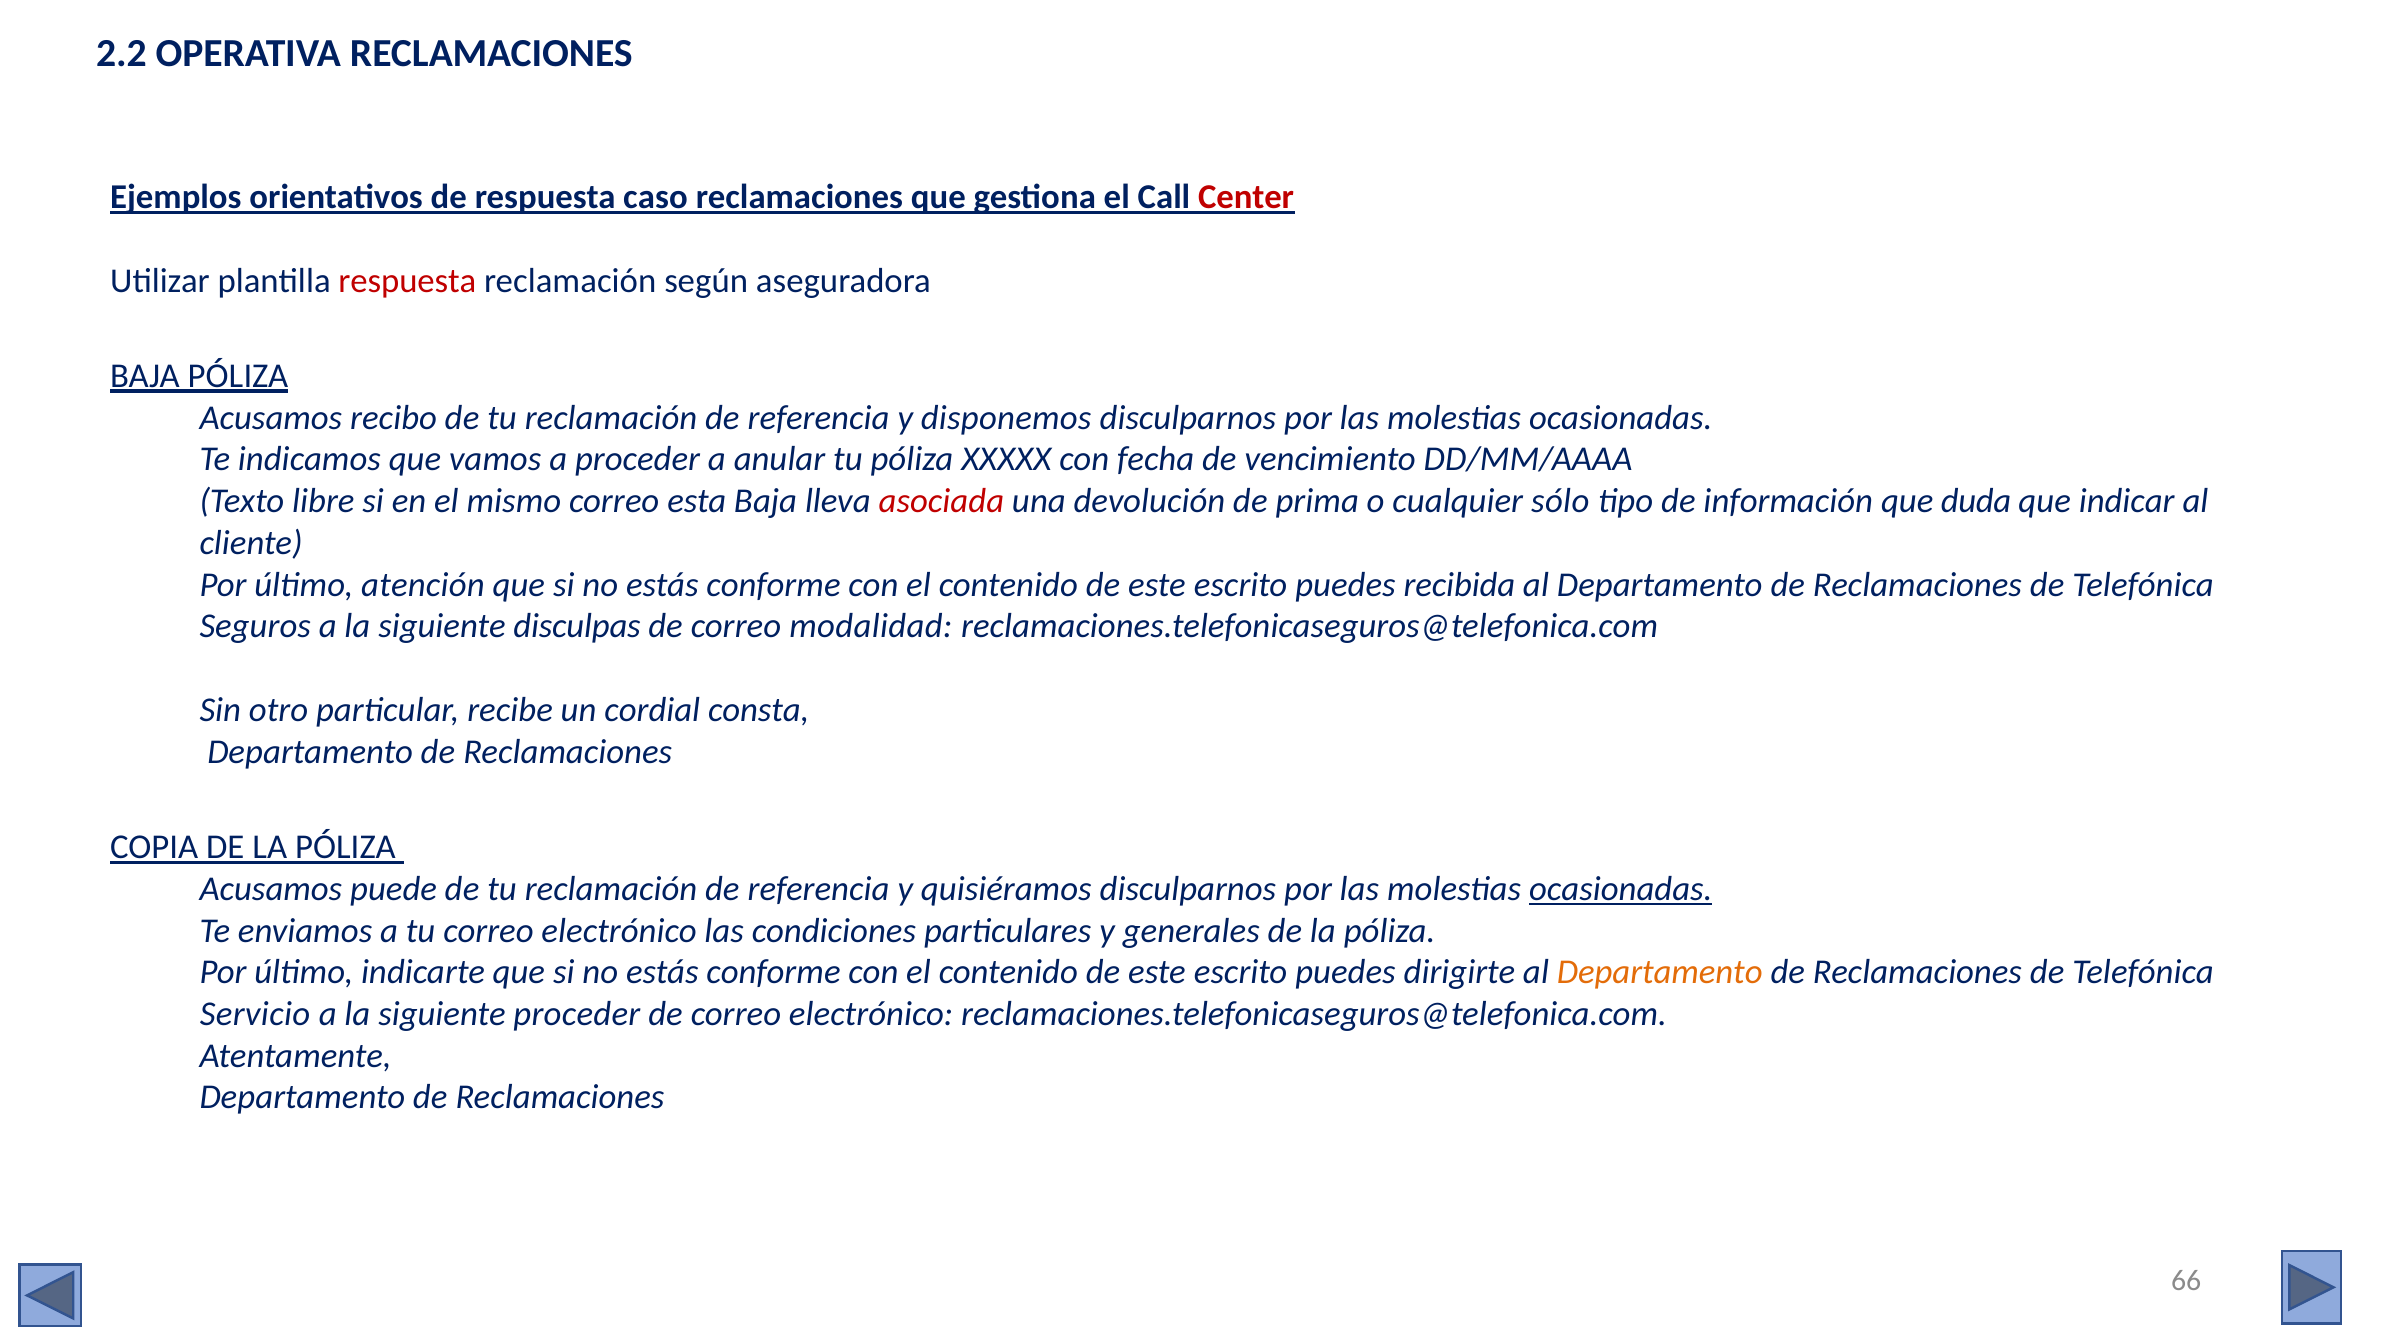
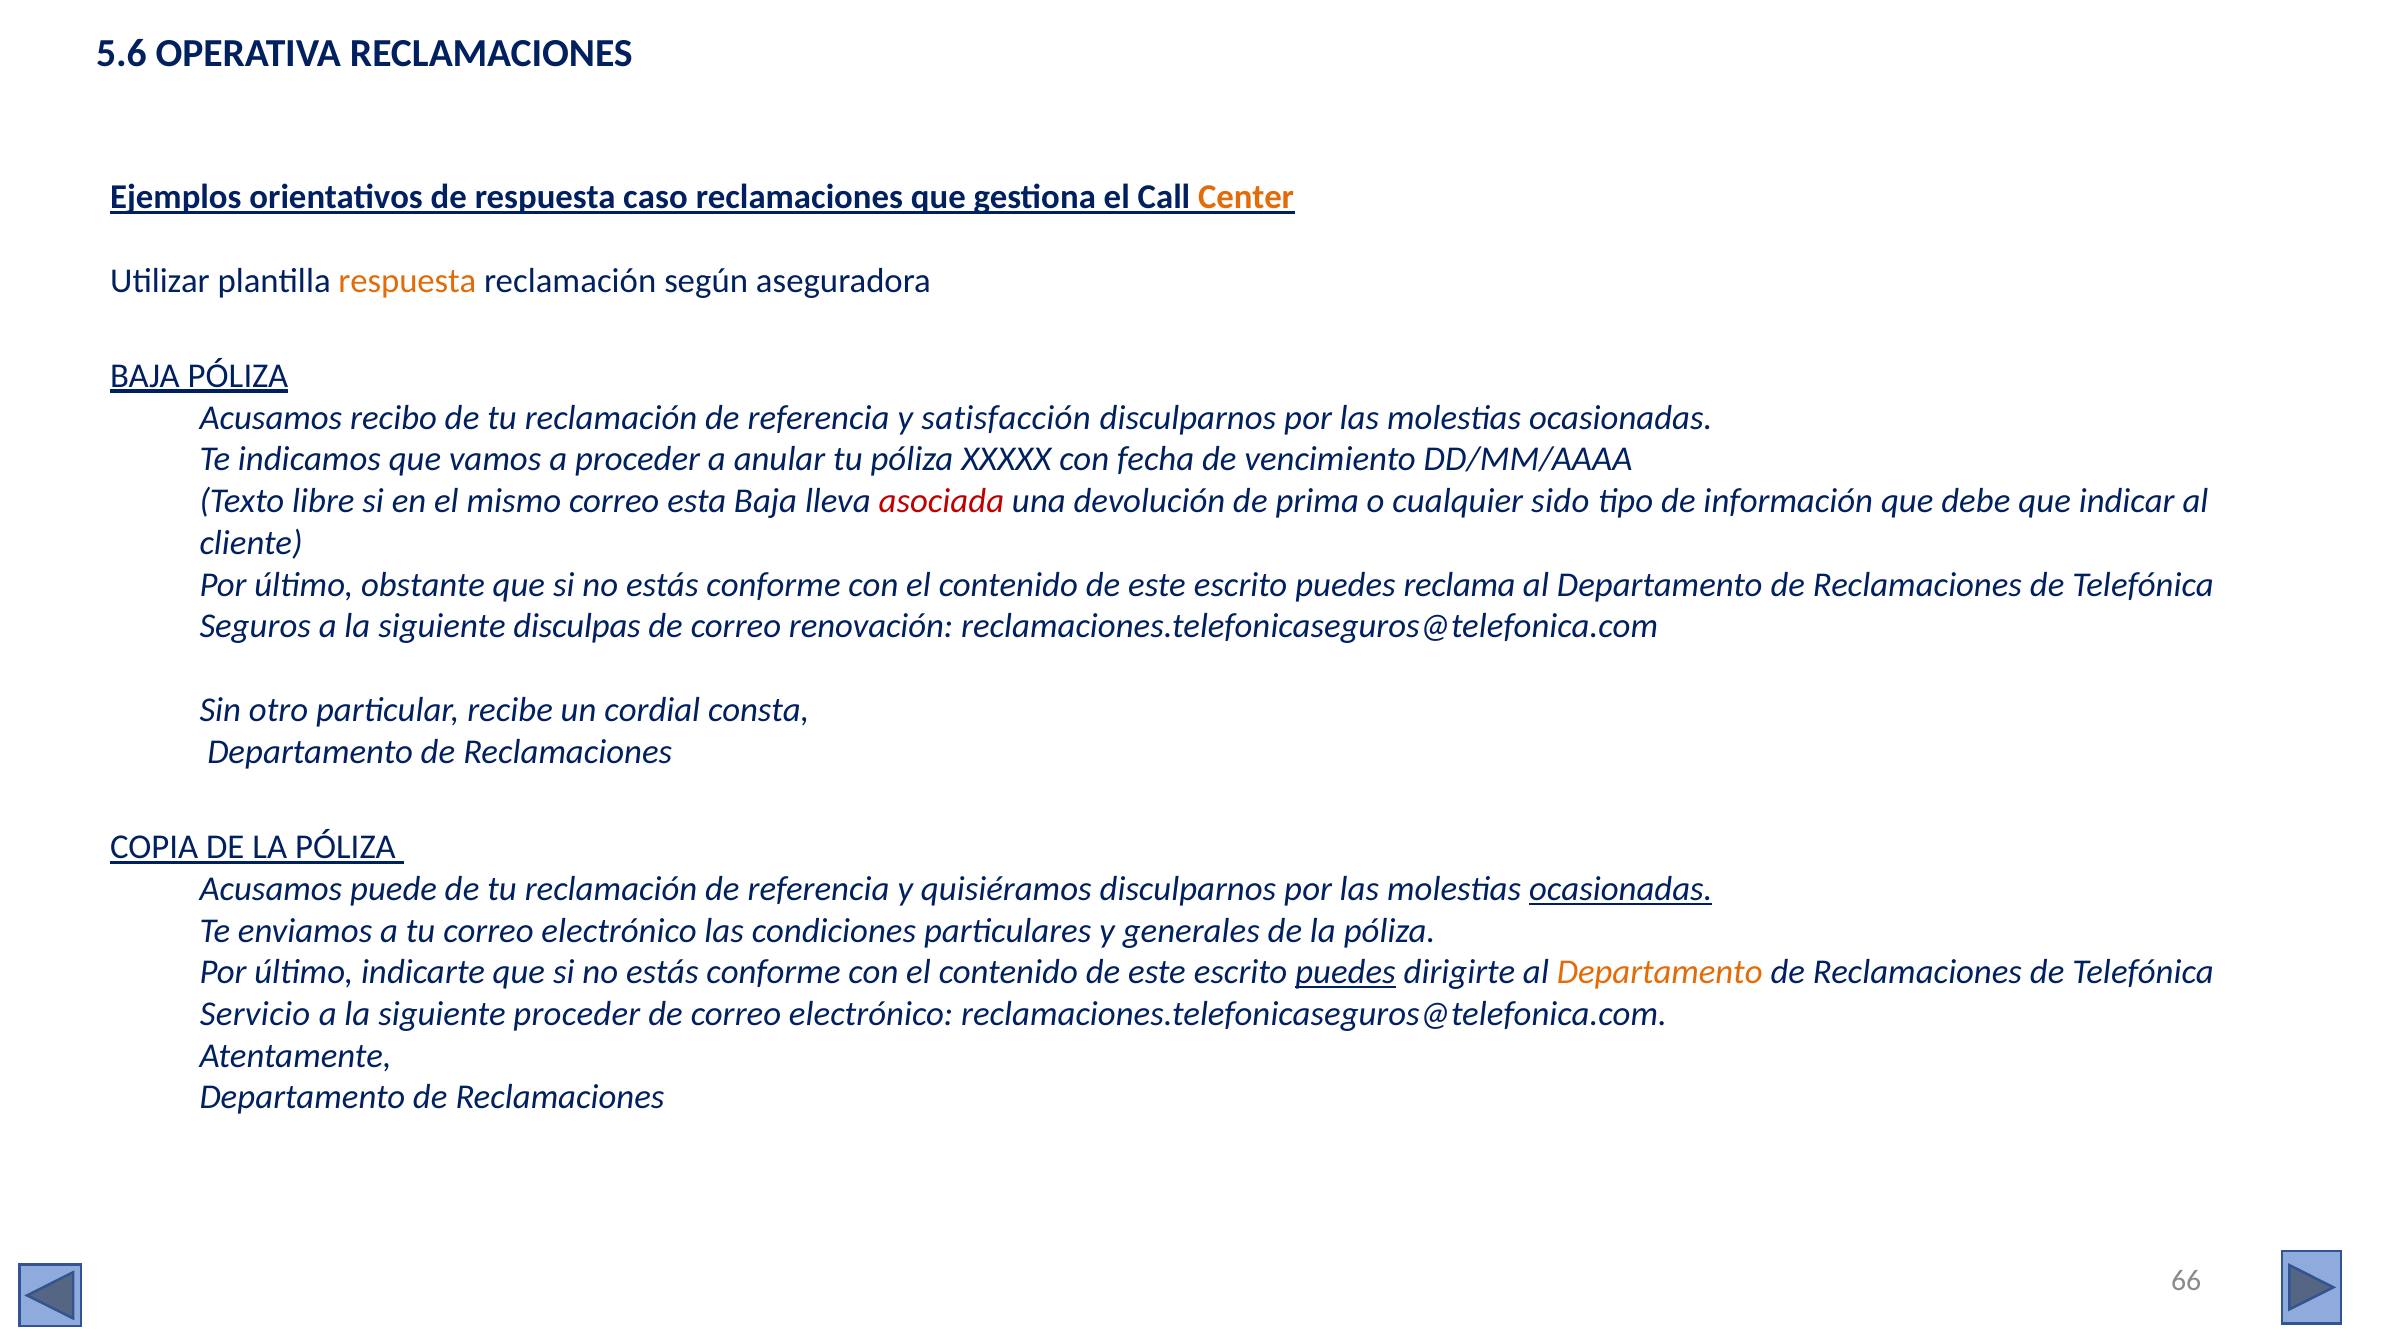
2.2: 2.2 -> 5.6
Center colour: red -> orange
respuesta at (407, 280) colour: red -> orange
disponemos: disponemos -> satisfacción
sólo: sólo -> sido
duda: duda -> debe
atención: atención -> obstante
recibida: recibida -> reclama
modalidad: modalidad -> renovación
puedes at (1346, 972) underline: none -> present
